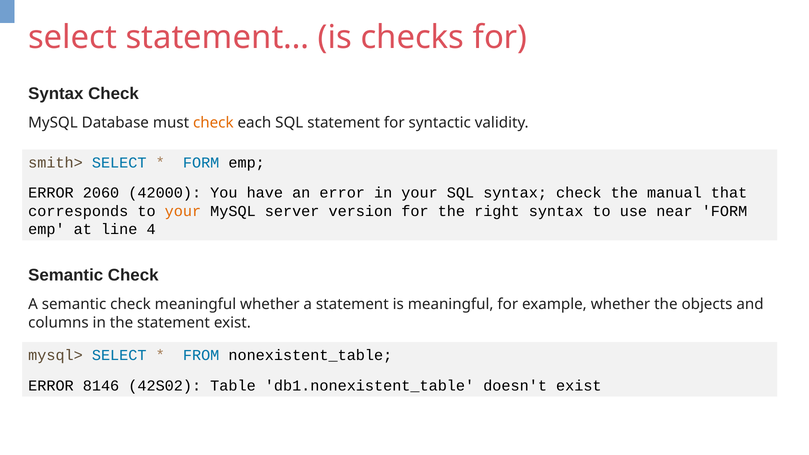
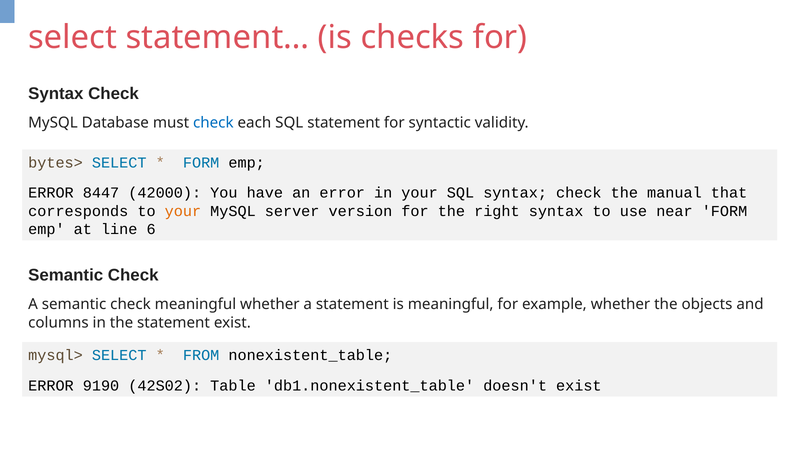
check at (213, 123) colour: orange -> blue
smith>: smith> -> bytes>
2060: 2060 -> 8447
4: 4 -> 6
8146: 8146 -> 9190
